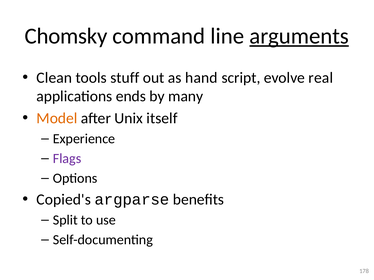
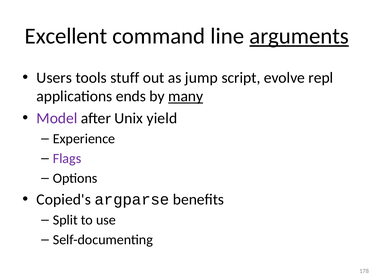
Chomsky: Chomsky -> Excellent
Clean: Clean -> Users
hand: hand -> jump
real: real -> repl
many underline: none -> present
Model colour: orange -> purple
itself: itself -> yield
